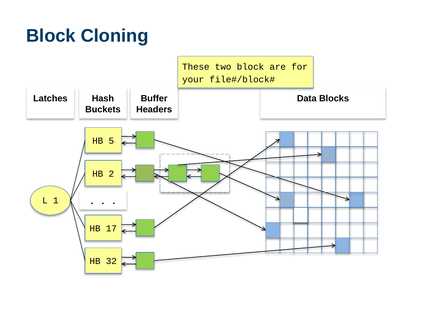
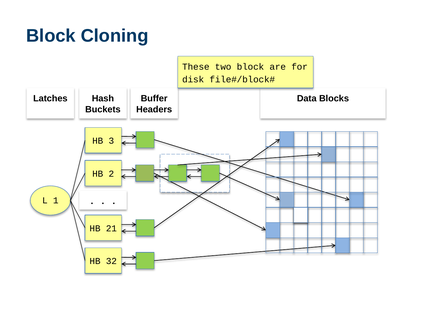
your: your -> disk
5: 5 -> 3
17: 17 -> 21
